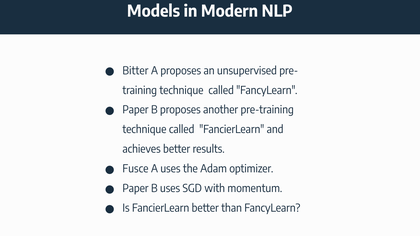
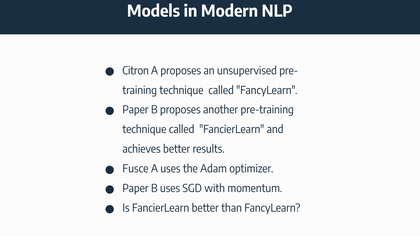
Bitter: Bitter -> Citron
